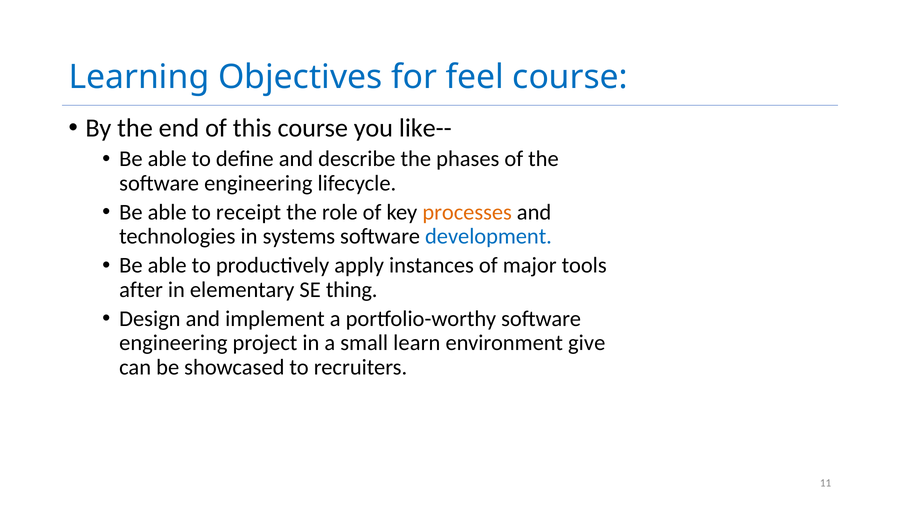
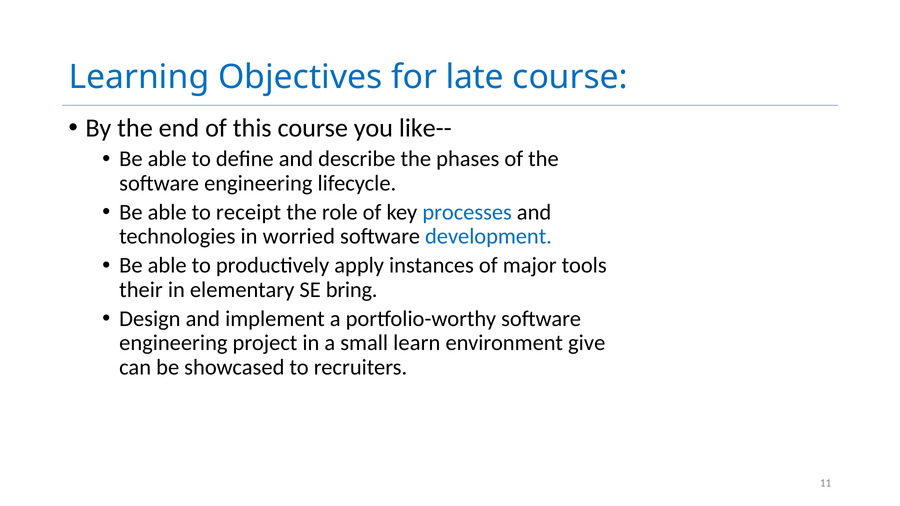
feel: feel -> late
processes colour: orange -> blue
systems: systems -> worried
after: after -> their
thing: thing -> bring
